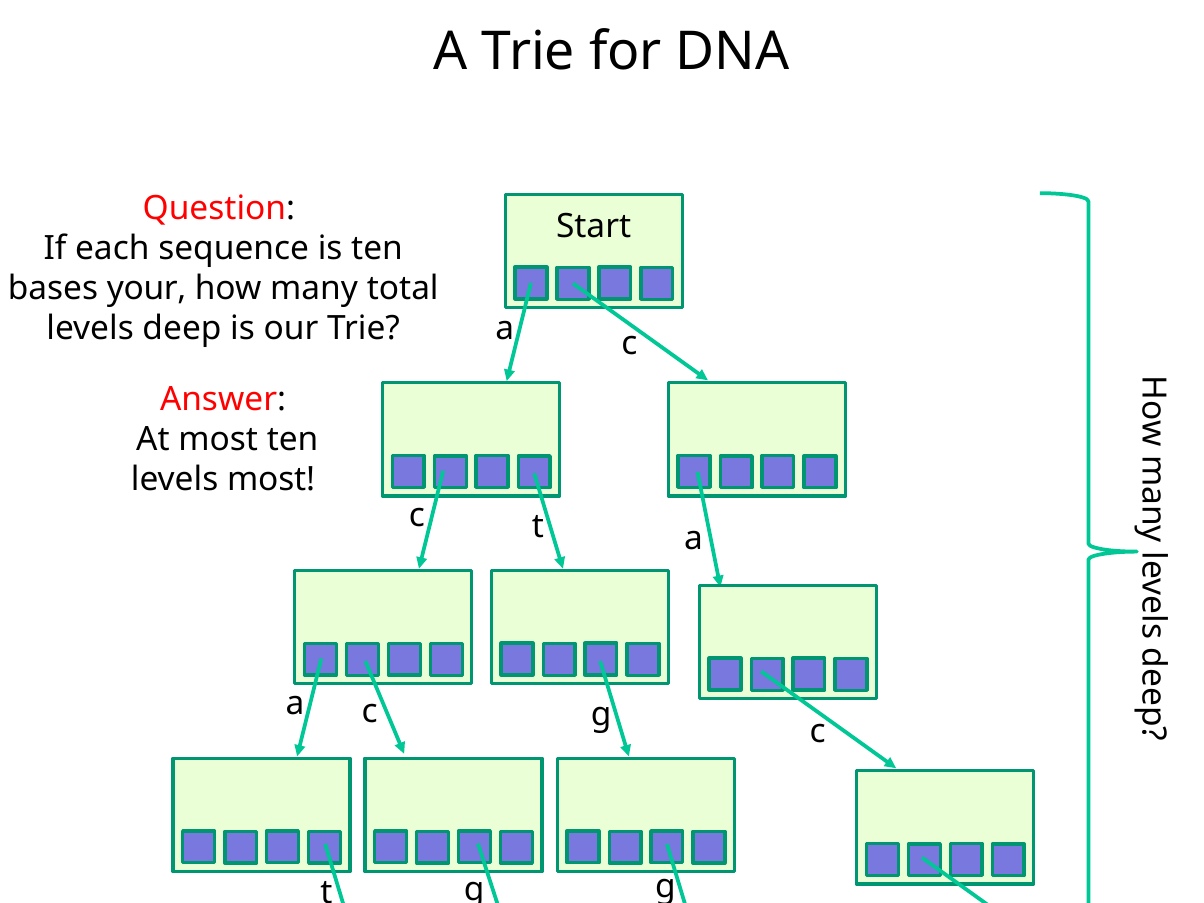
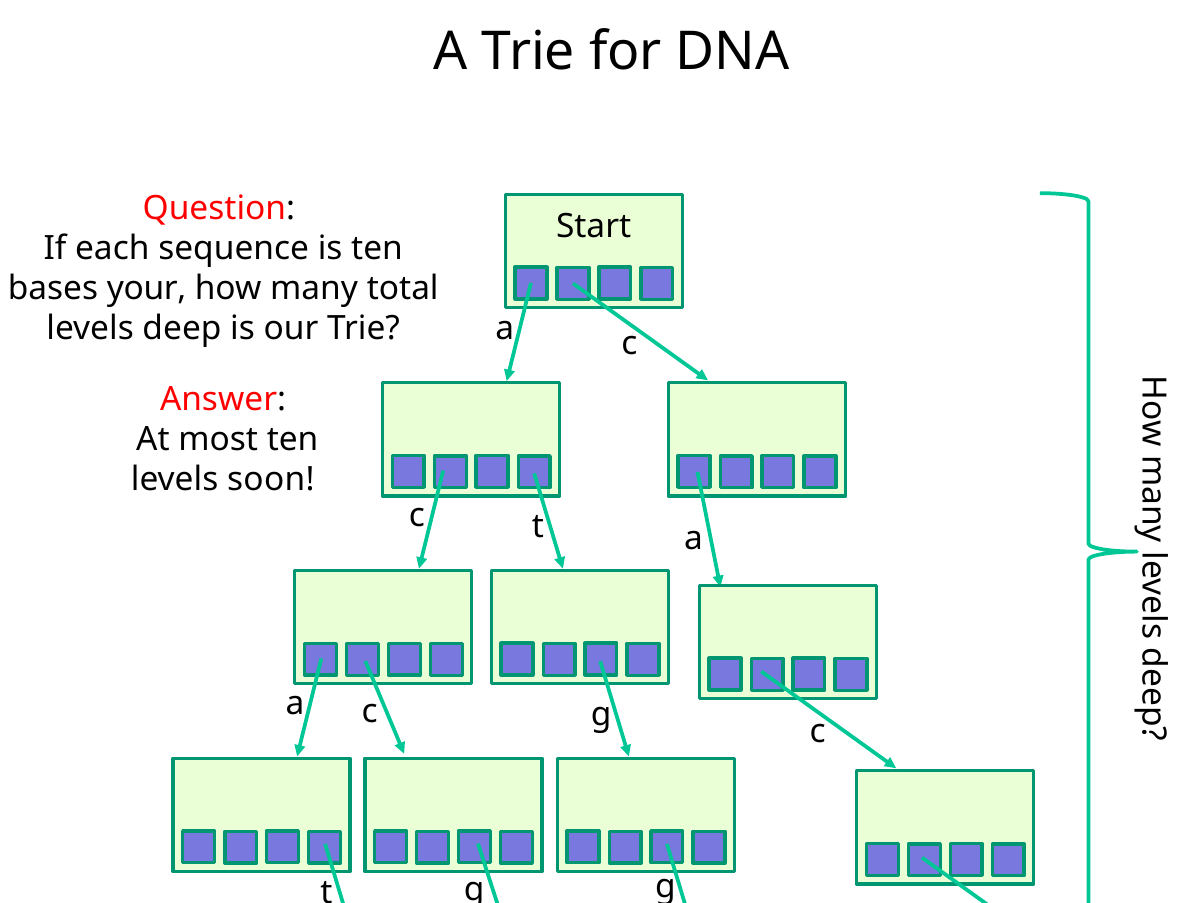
levels most: most -> soon
